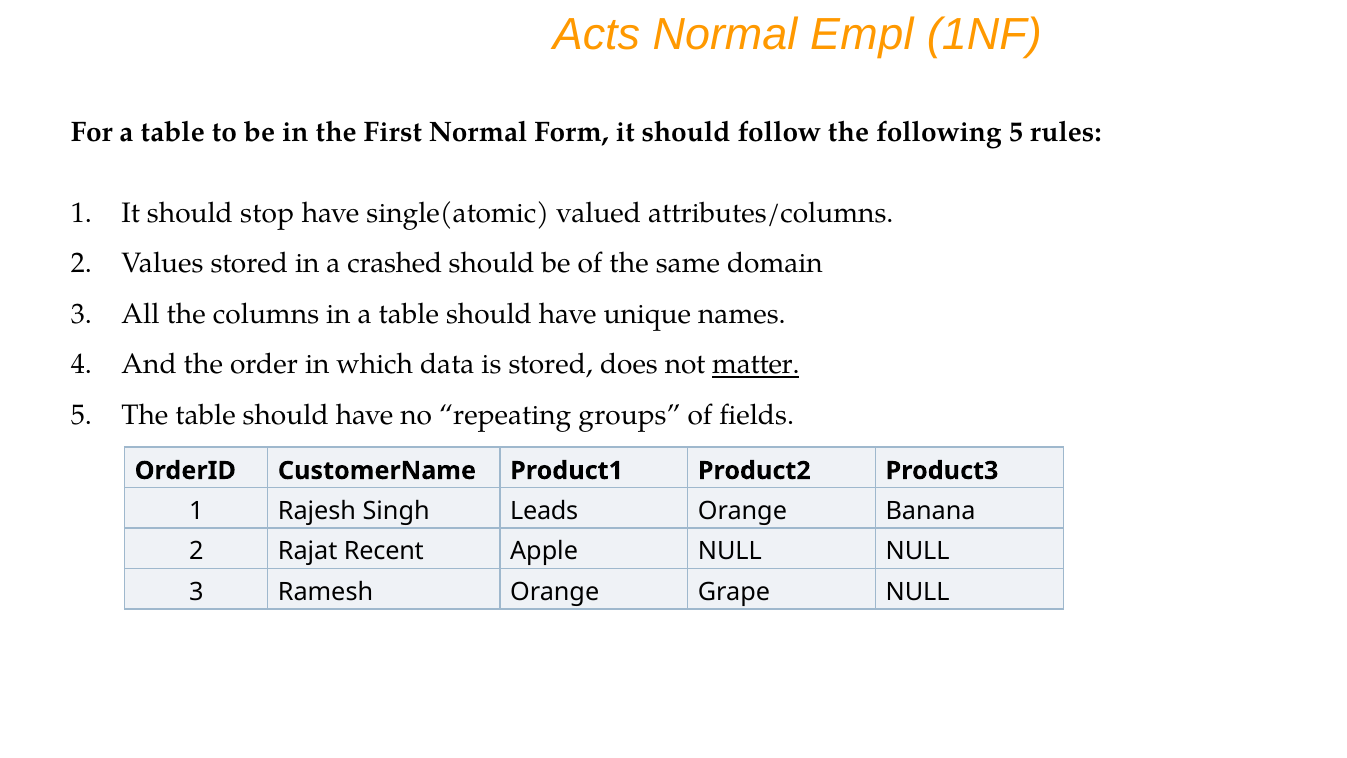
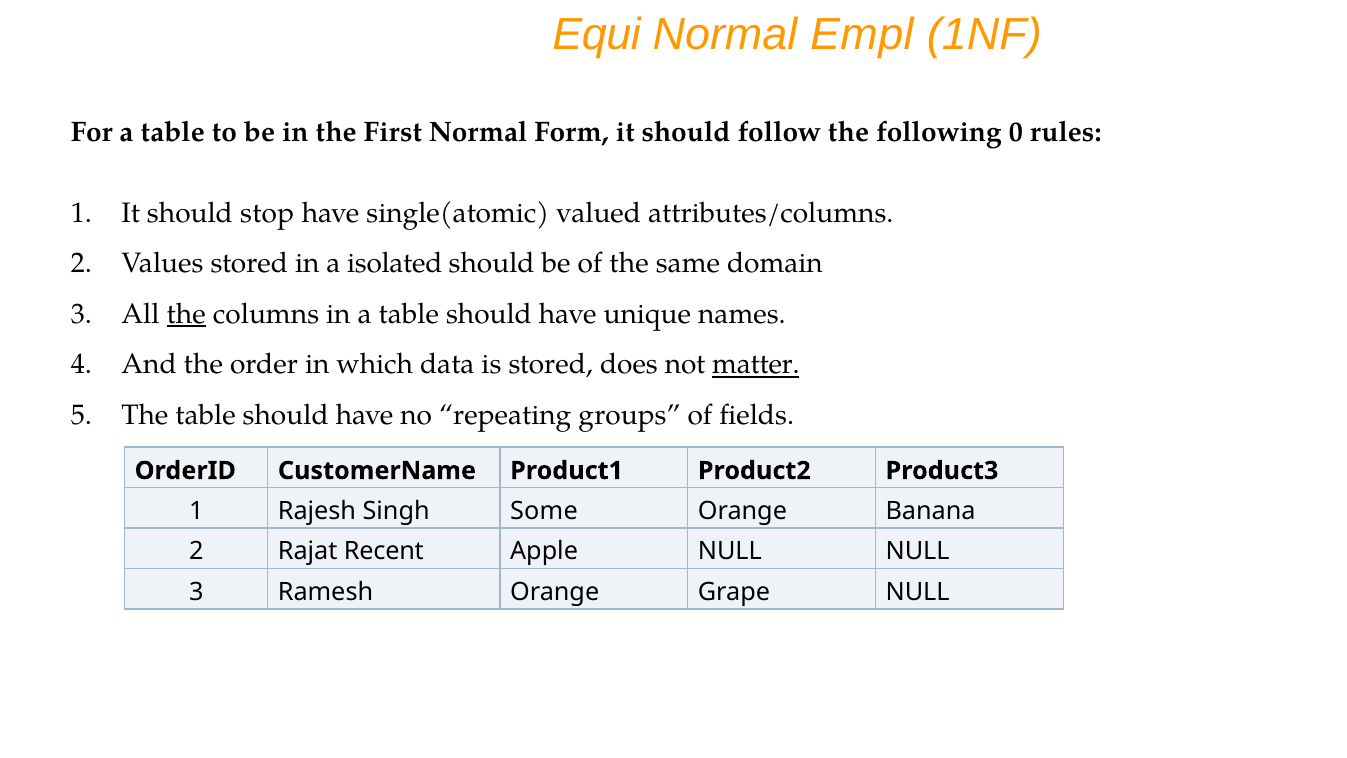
Acts: Acts -> Equi
following 5: 5 -> 0
crashed: crashed -> isolated
the at (186, 314) underline: none -> present
Leads: Leads -> Some
